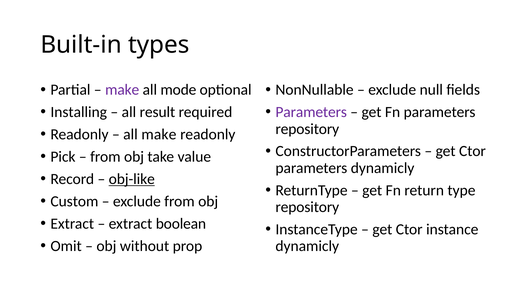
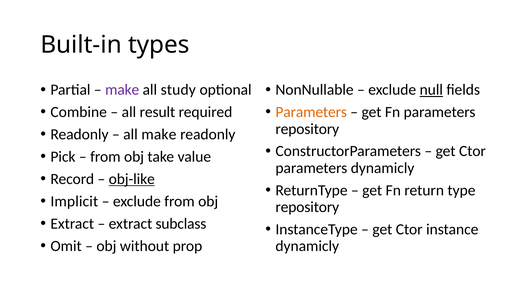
mode: mode -> study
null underline: none -> present
Installing: Installing -> Combine
Parameters at (311, 112) colour: purple -> orange
Custom: Custom -> Implicit
boolean: boolean -> subclass
